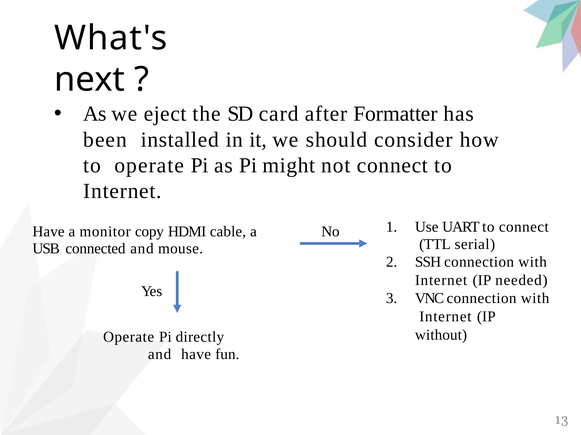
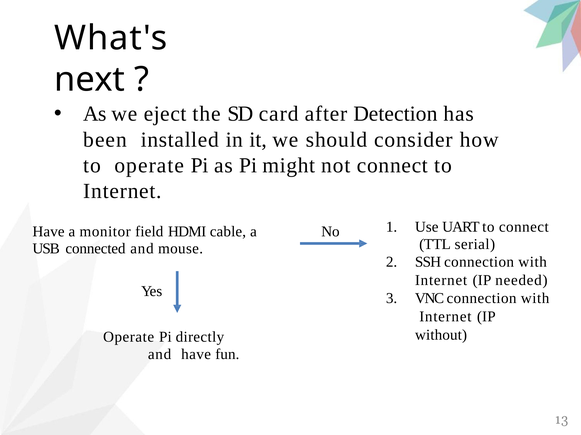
Formatter: Formatter -> Detection
copy: copy -> field
